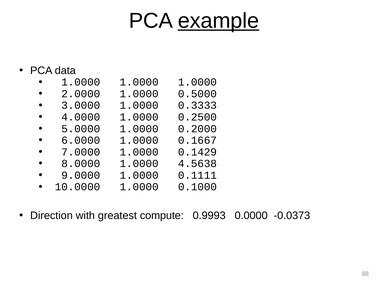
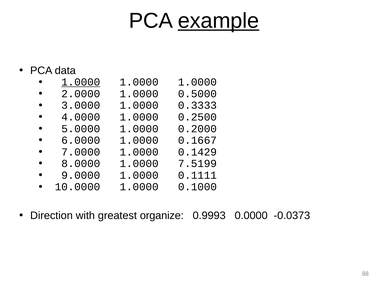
1.0000 at (81, 82) underline: none -> present
4.5638: 4.5638 -> 7.5199
compute: compute -> organize
